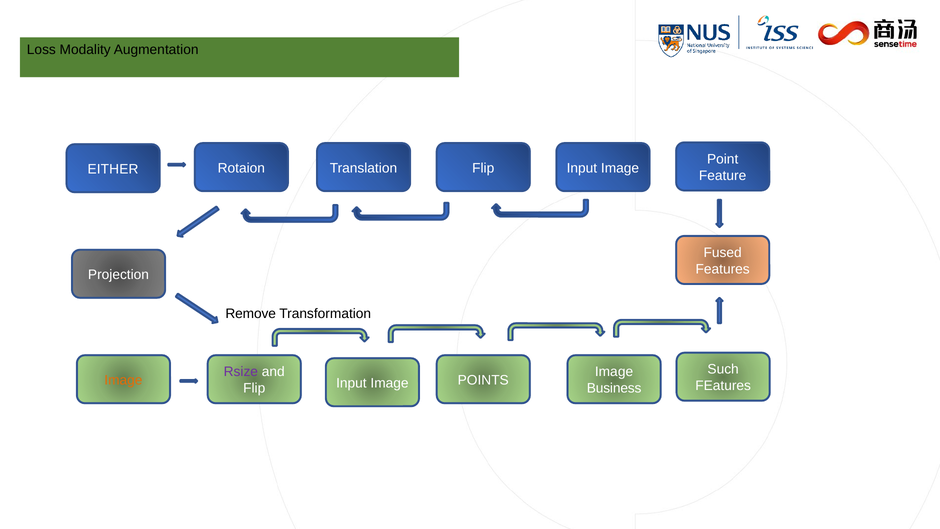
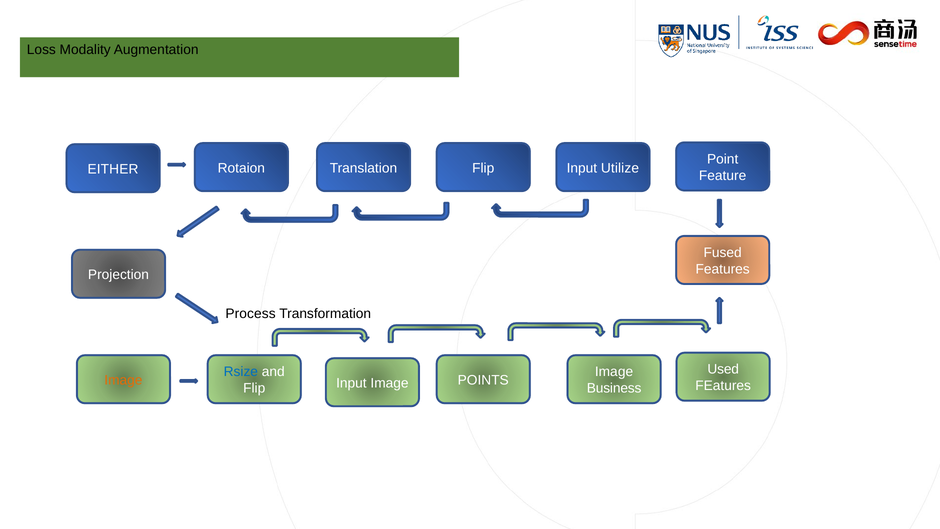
Image at (620, 168): Image -> Utilize
Remove: Remove -> Process
Such: Such -> Used
Rsize colour: purple -> blue
